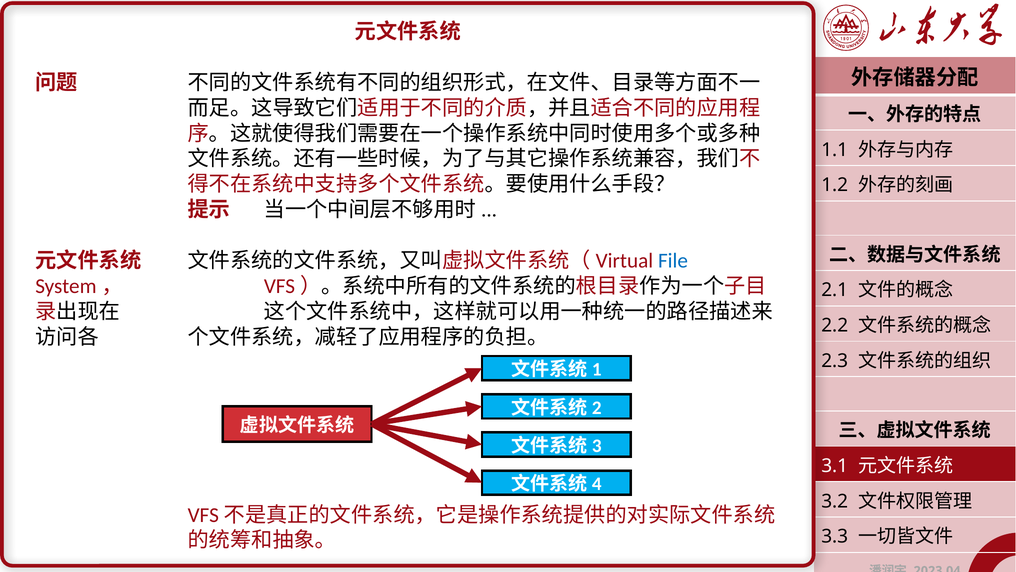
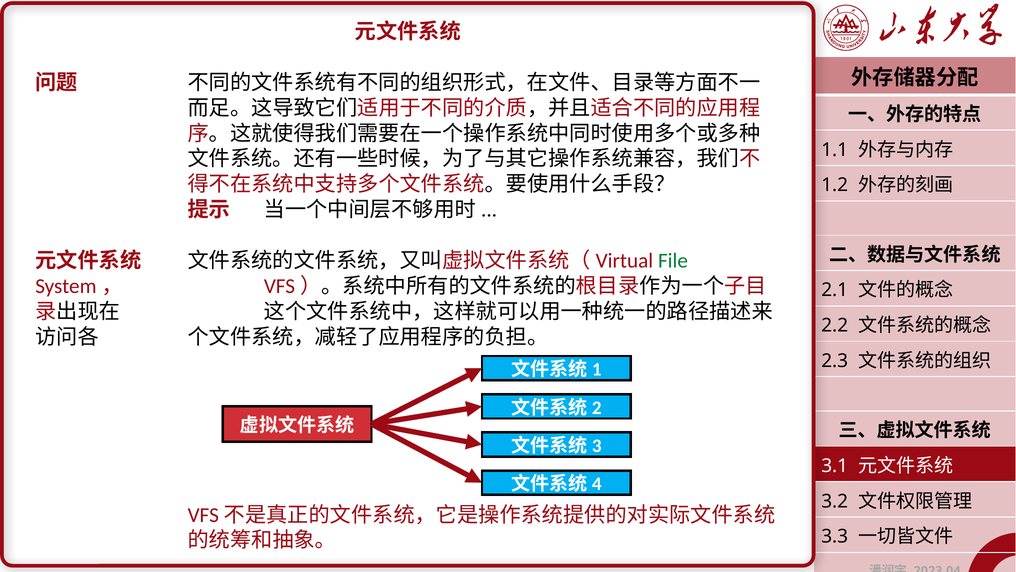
File colour: blue -> green
